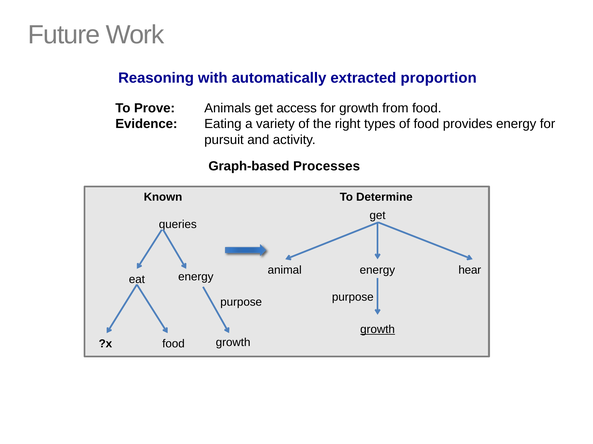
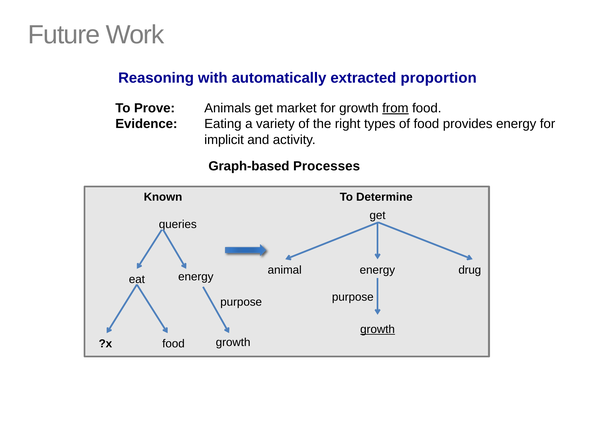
access: access -> market
from underline: none -> present
pursuit: pursuit -> implicit
hear: hear -> drug
